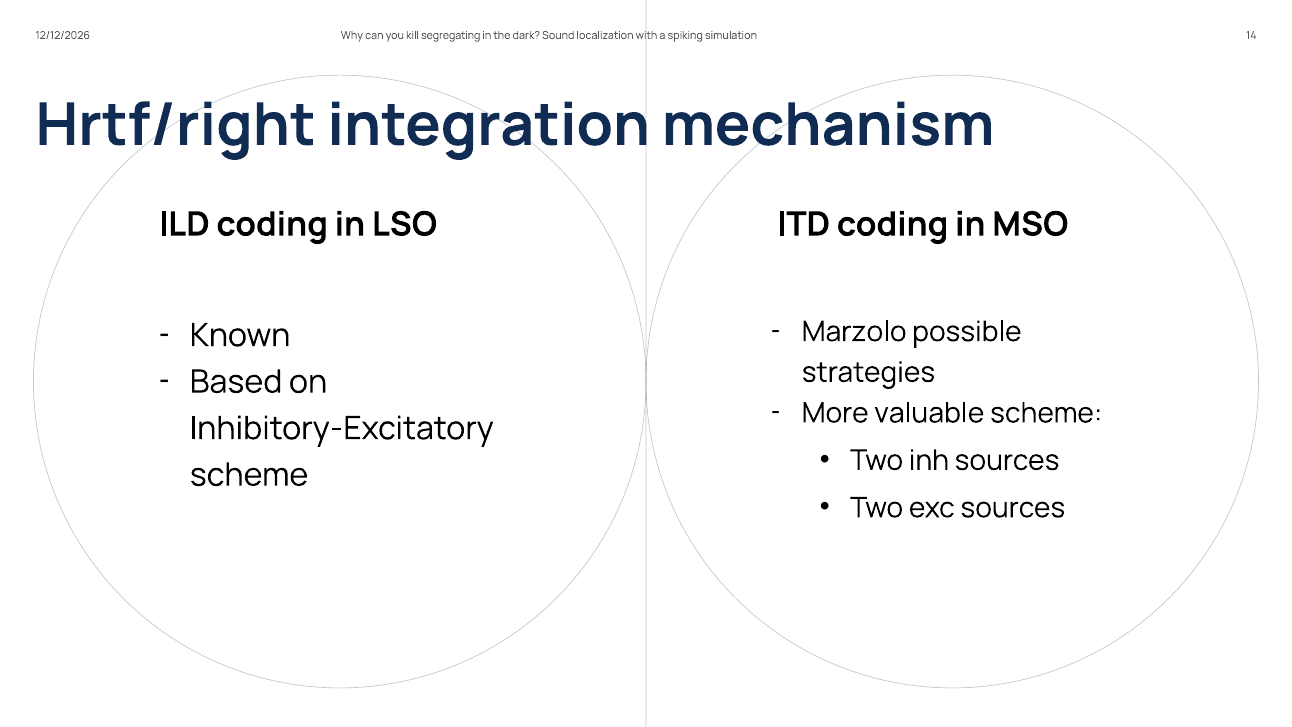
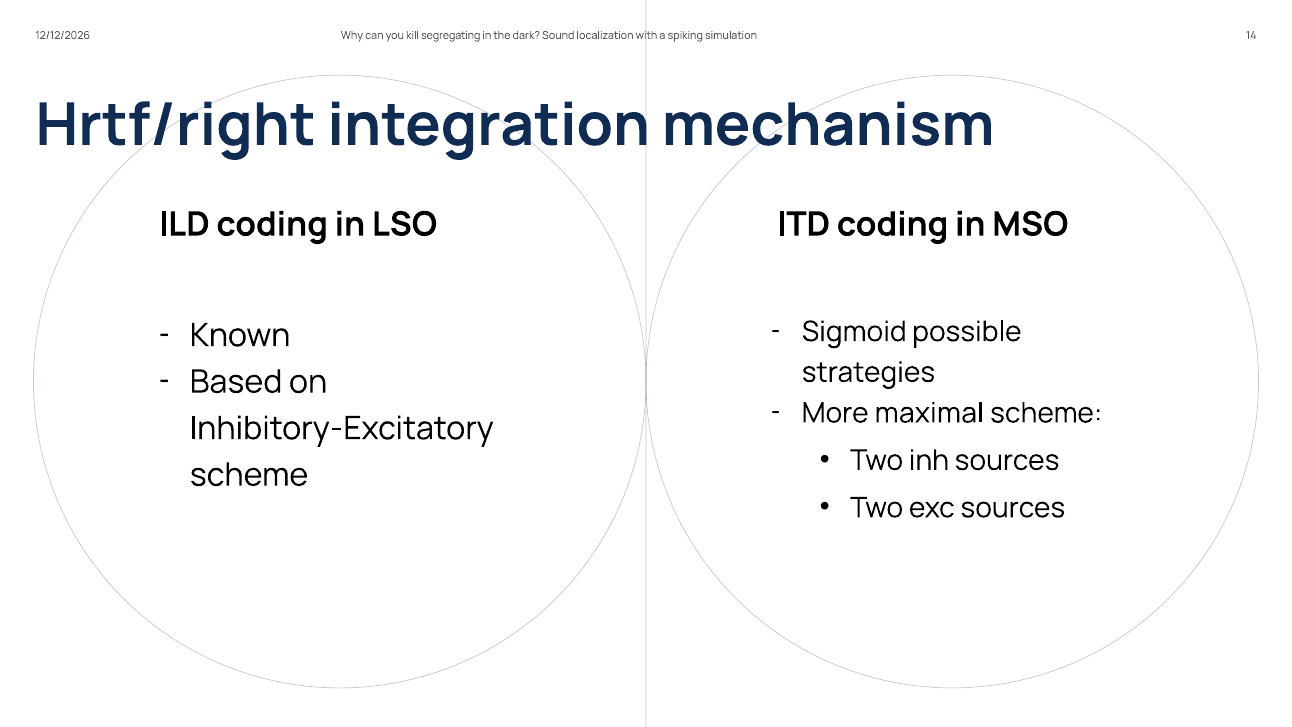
Marzolo: Marzolo -> Sigmoid
valuable: valuable -> maximal
